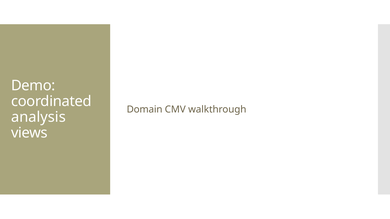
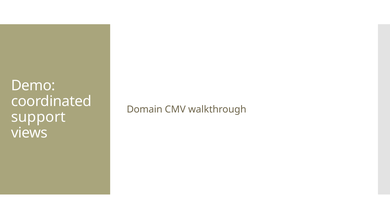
analysis: analysis -> support
